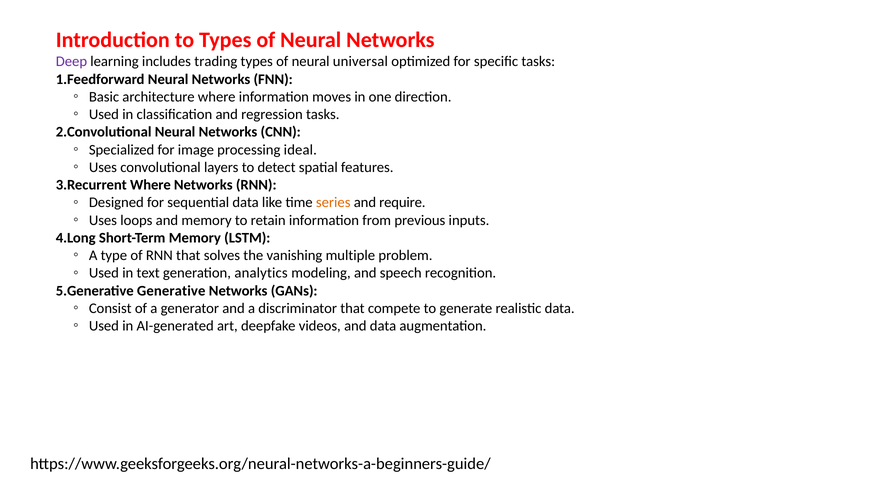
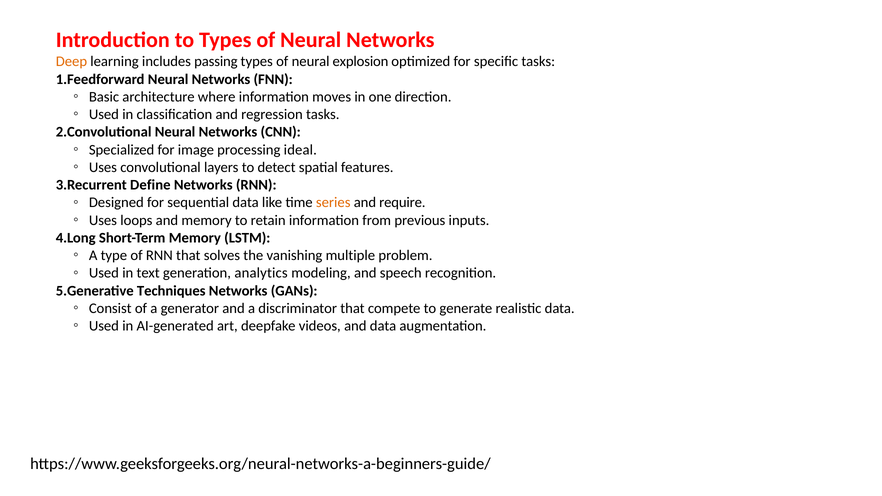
Deep colour: purple -> orange
trading: trading -> passing
universal: universal -> explosion
Where at (150, 185): Where -> Define
Generative: Generative -> Techniques
